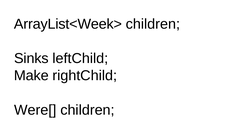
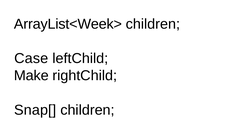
Sinks: Sinks -> Case
Were[: Were[ -> Snap[
